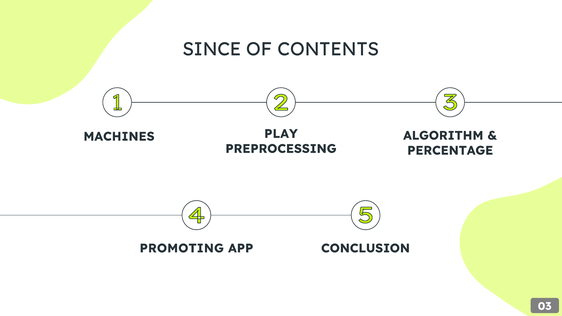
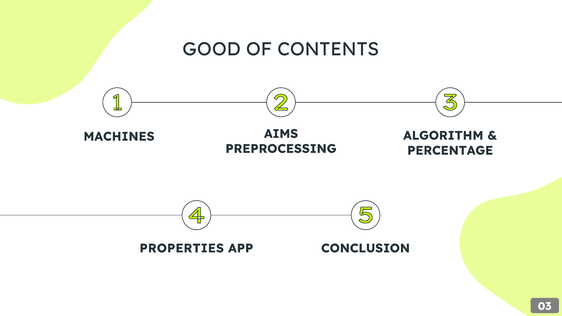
SINCE: SINCE -> GOOD
PLAY: PLAY -> AIMS
PROMOTING: PROMOTING -> PROPERTIES
